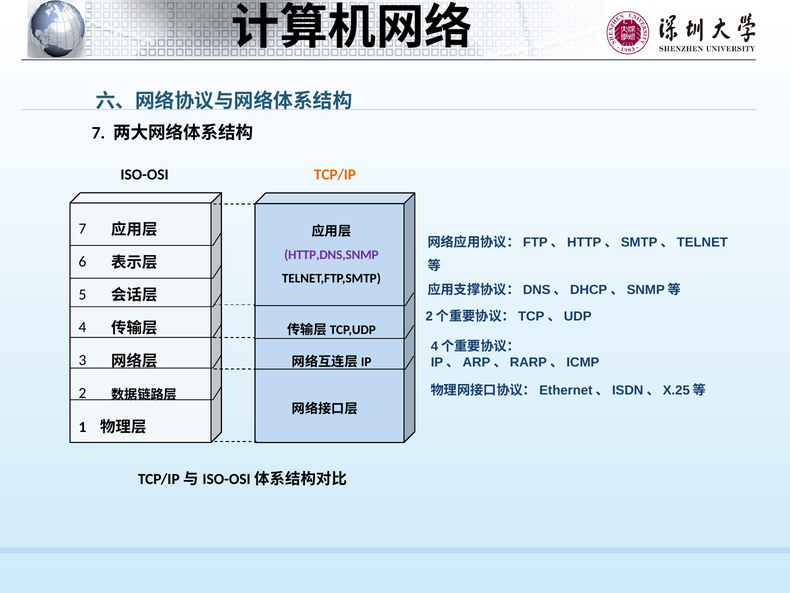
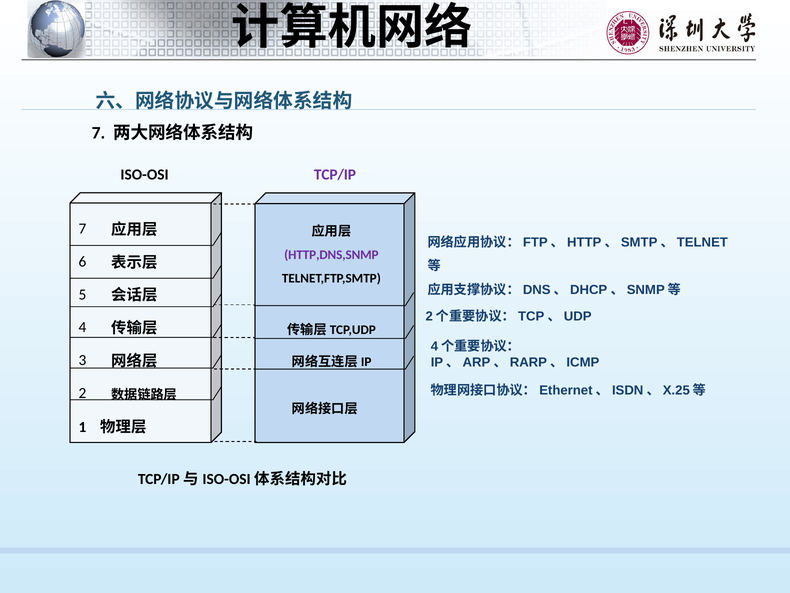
TCP/IP colour: orange -> purple
